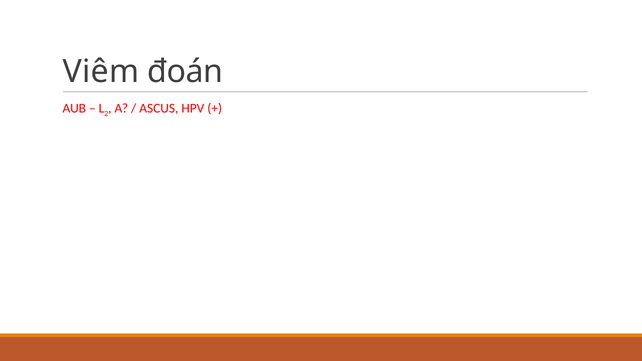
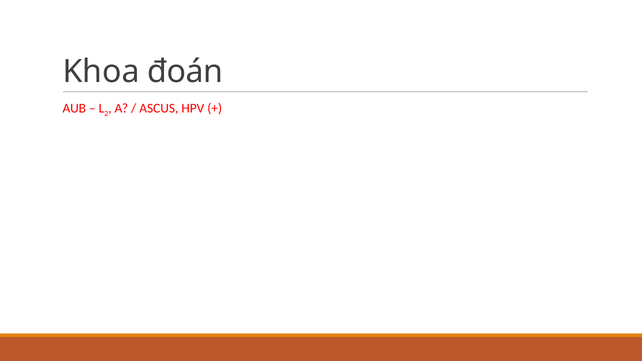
Viêm: Viêm -> Khoa
